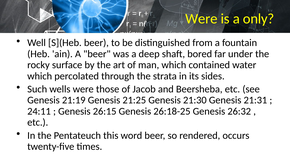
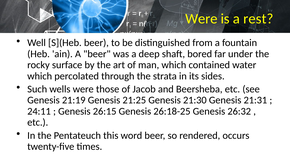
only: only -> rest
